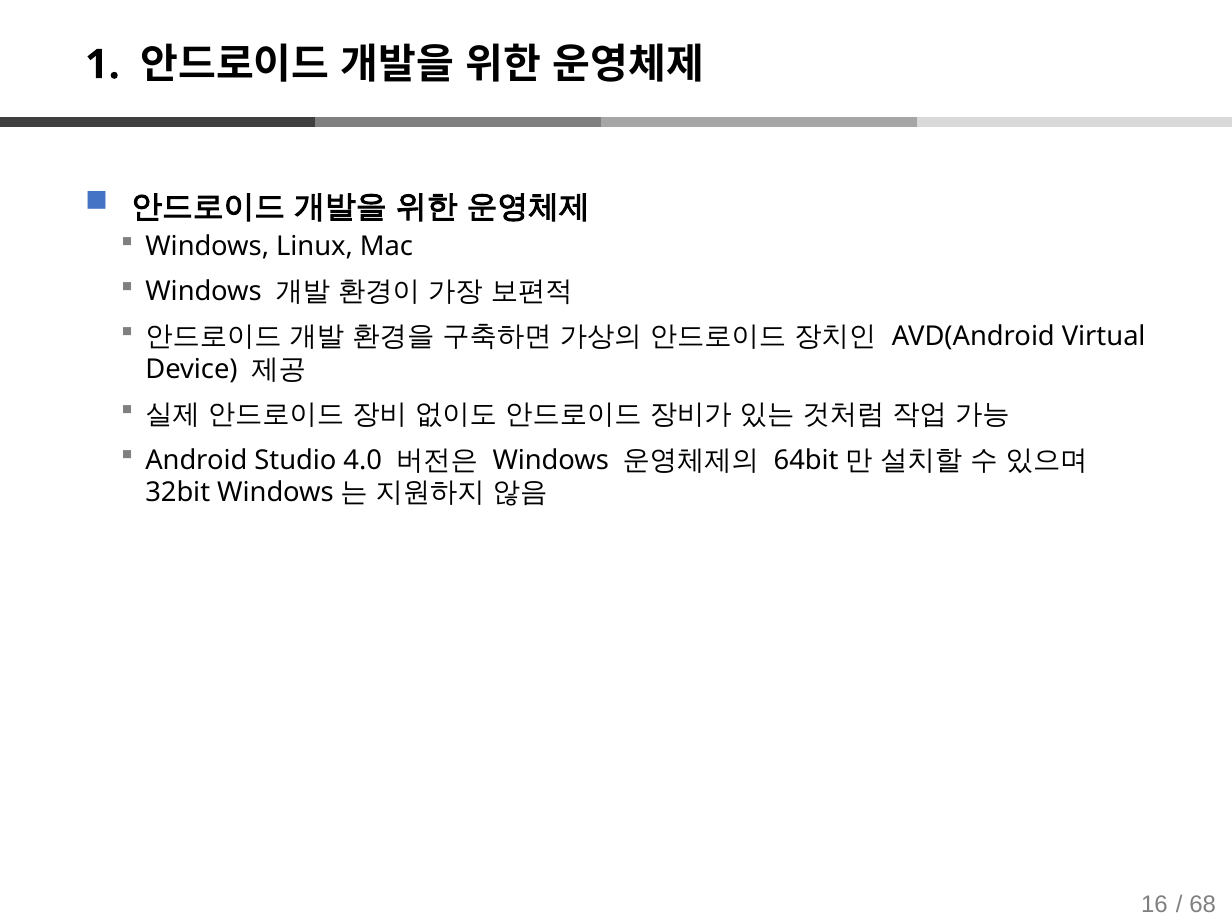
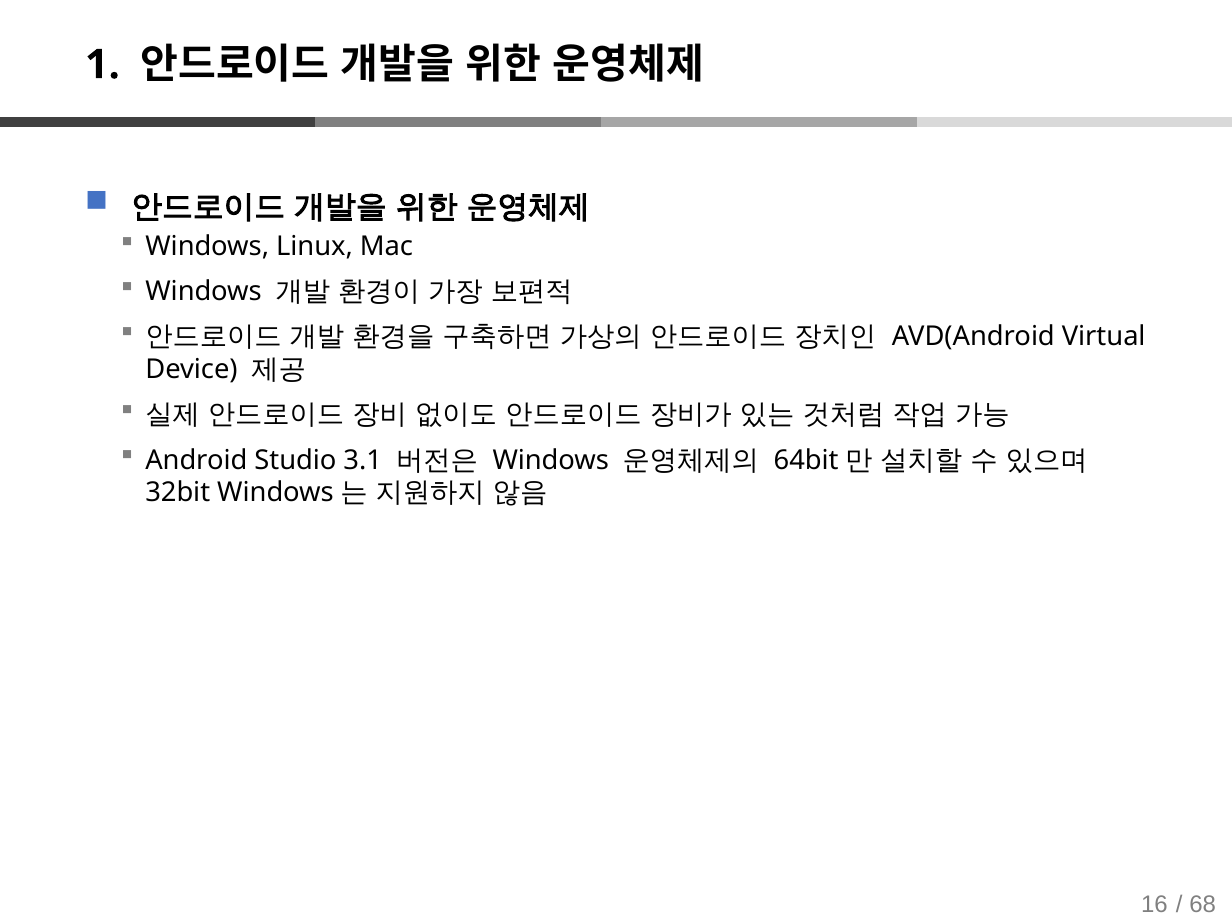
4.0: 4.0 -> 3.1
